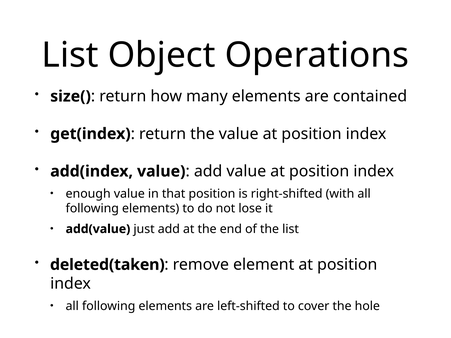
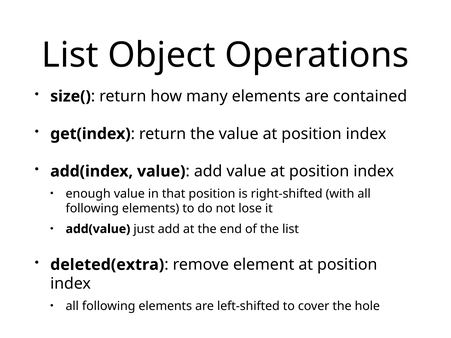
deleted(taken: deleted(taken -> deleted(extra
